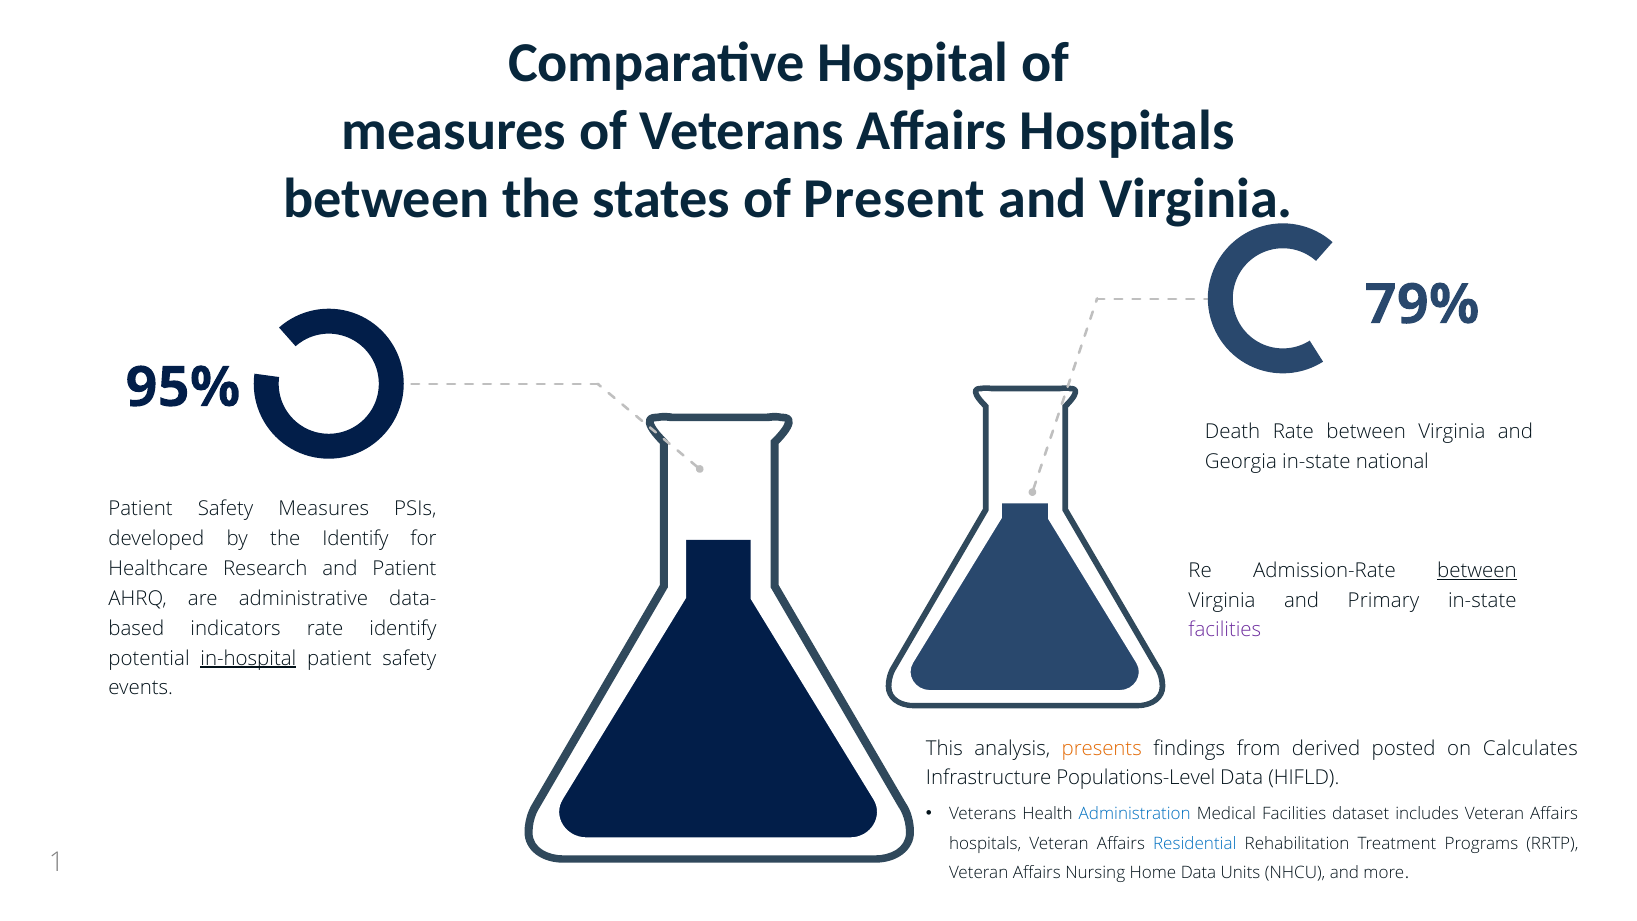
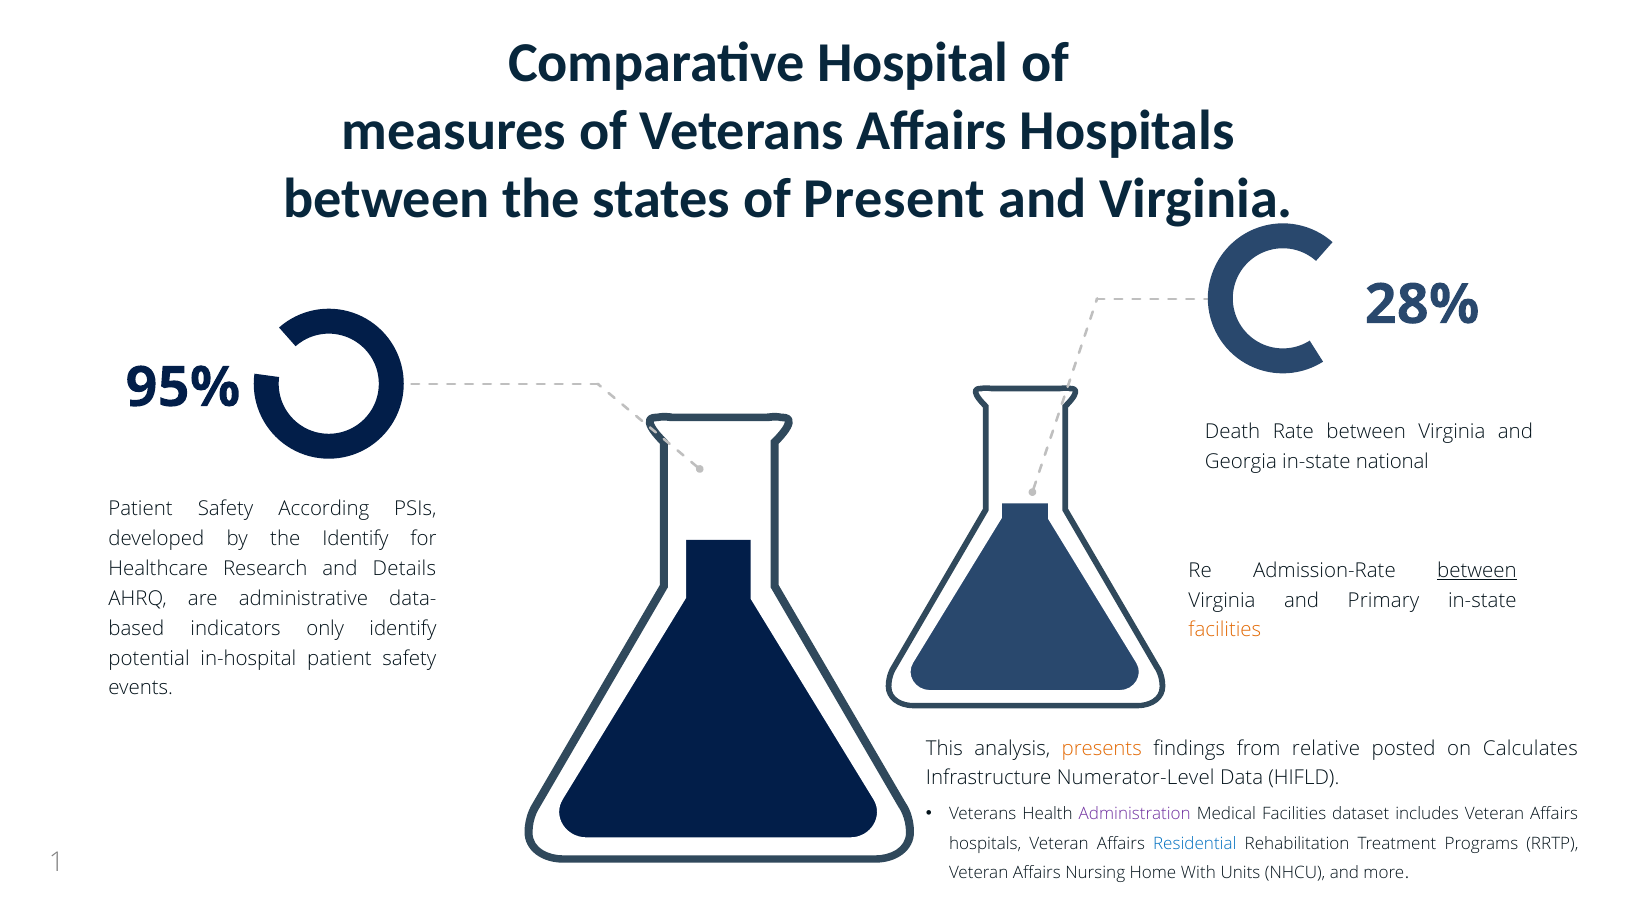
79%: 79% -> 28%
Safety Measures: Measures -> According
and Patient: Patient -> Details
indicators rate: rate -> only
facilities at (1225, 630) colour: purple -> orange
in-hospital underline: present -> none
derived: derived -> relative
Populations-Level: Populations-Level -> Numerator-Level
Administration colour: blue -> purple
Home Data: Data -> With
